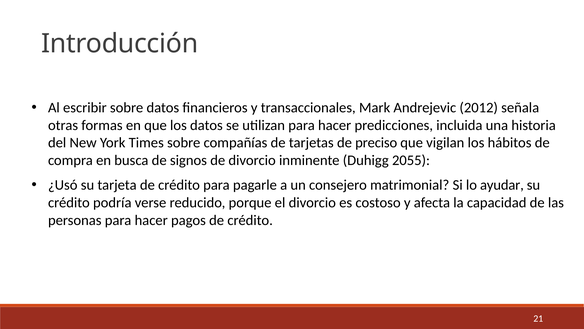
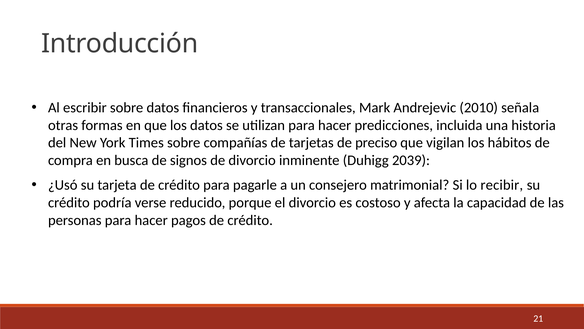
2012: 2012 -> 2010
2055: 2055 -> 2039
ayudar: ayudar -> recibir
